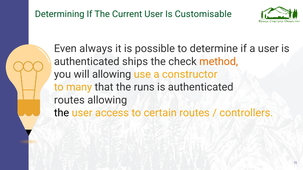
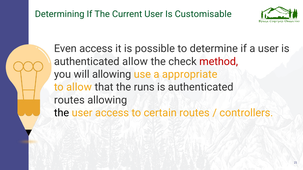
Even always: always -> access
authenticated ships: ships -> allow
method colour: orange -> red
constructor: constructor -> appropriate
to many: many -> allow
